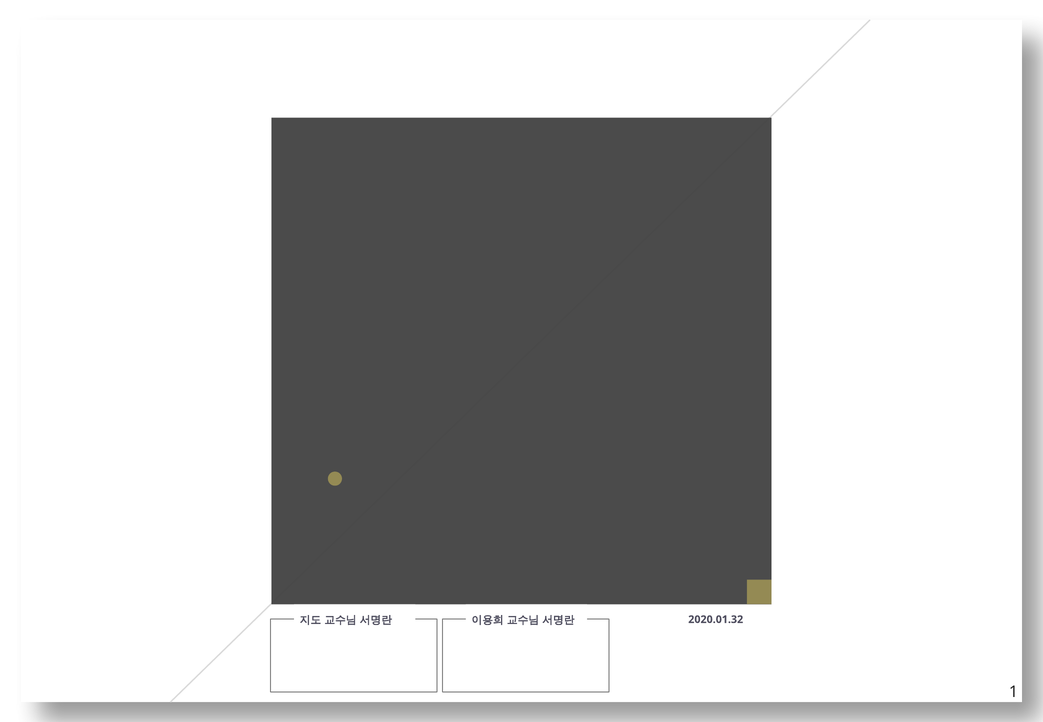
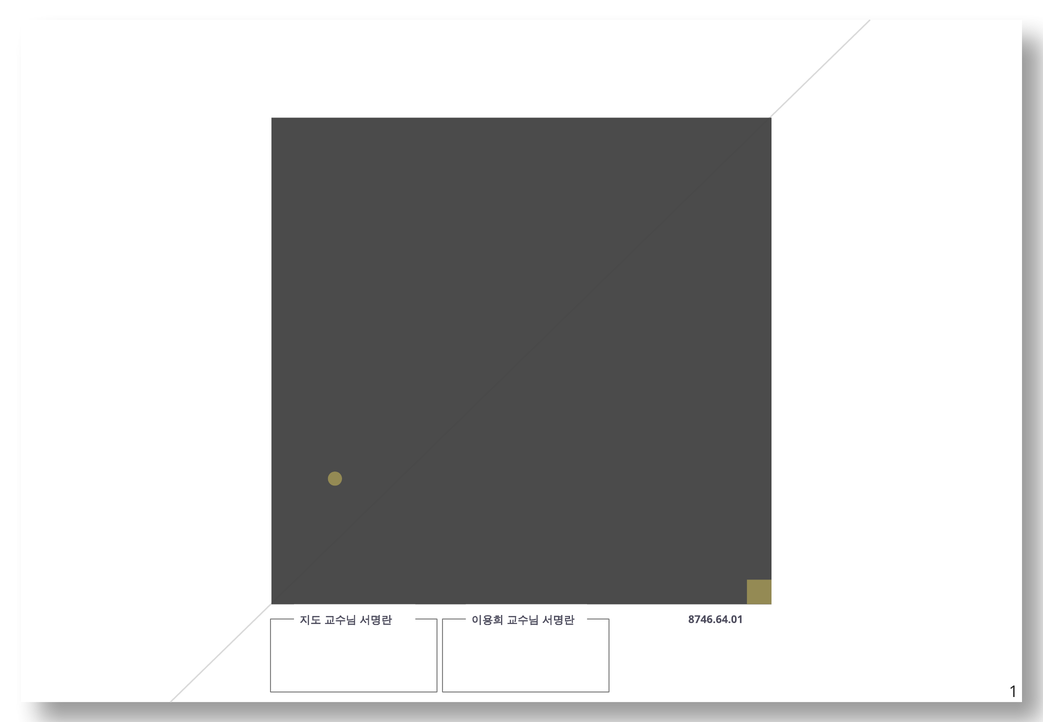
2020.01.32: 2020.01.32 -> 8746.64.01
